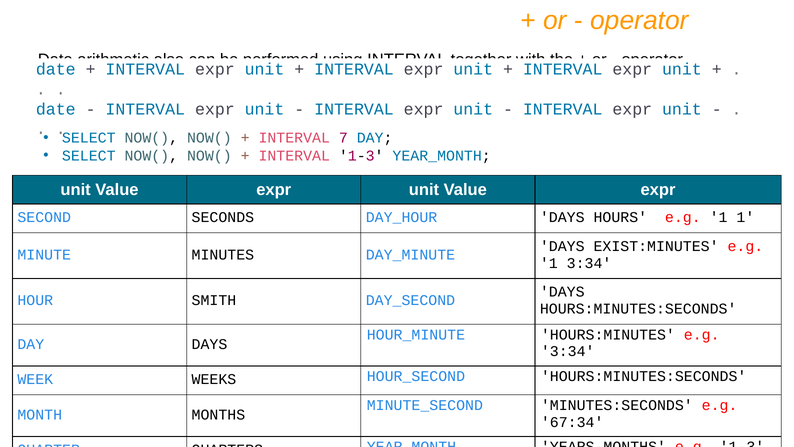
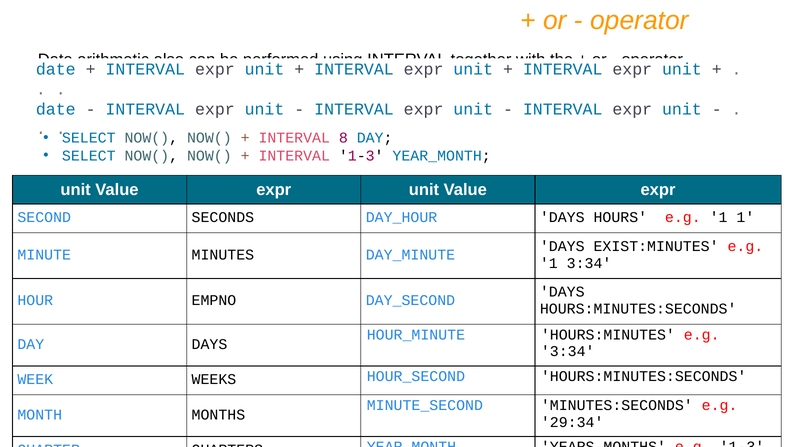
7: 7 -> 8
SMITH: SMITH -> EMPNO
67:34: 67:34 -> 29:34
